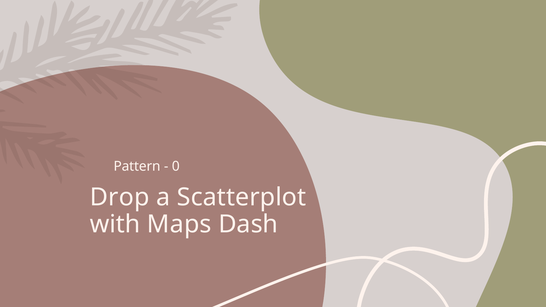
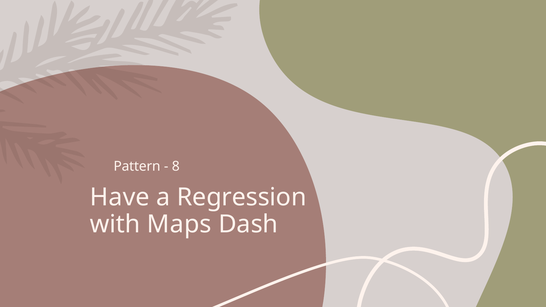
0: 0 -> 8
Drop: Drop -> Have
Scatterplot: Scatterplot -> Regression
